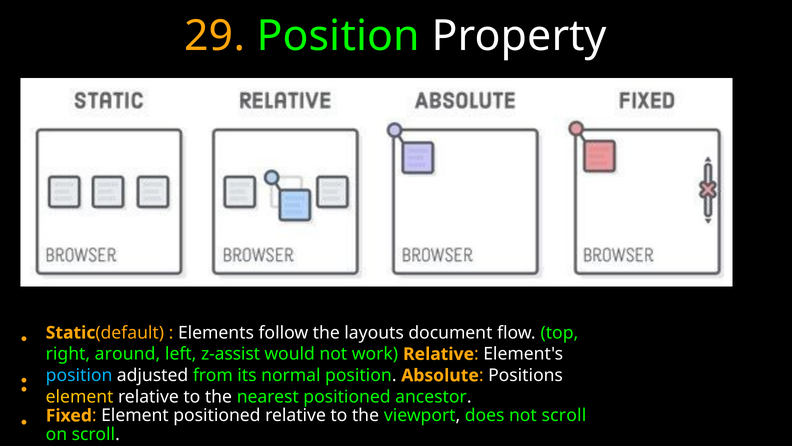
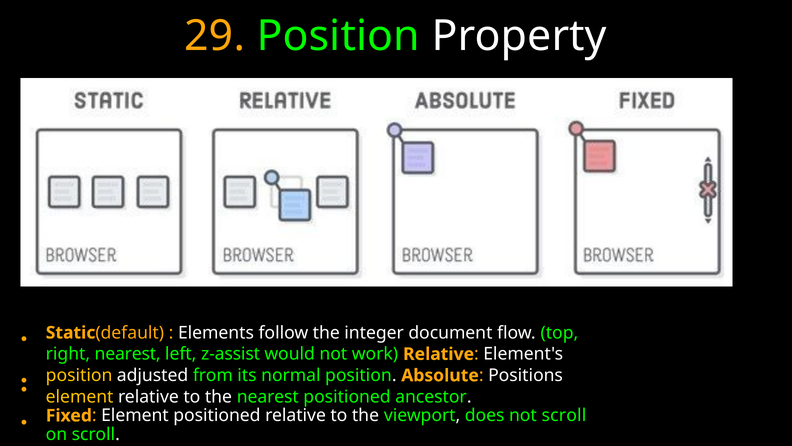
layouts: layouts -> integer
right around: around -> nearest
position at (79, 375) colour: light blue -> yellow
